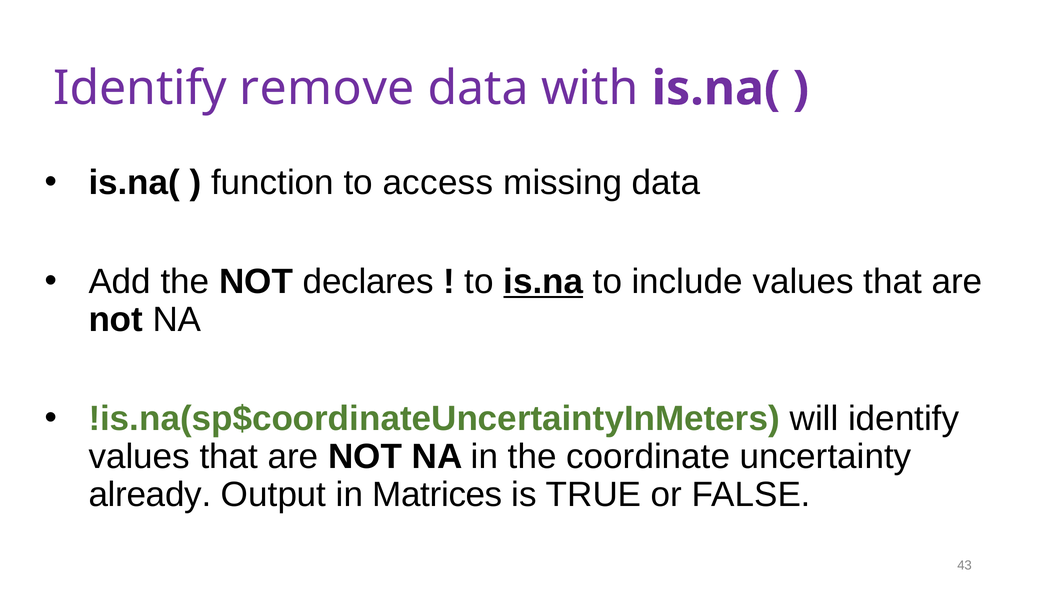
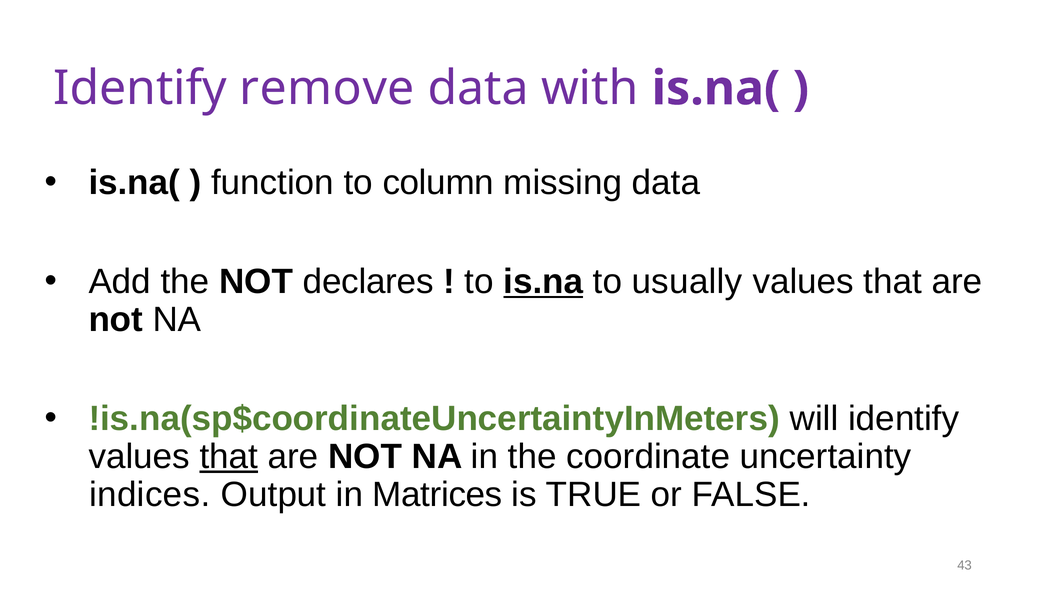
access: access -> column
include: include -> usually
that at (229, 456) underline: none -> present
already: already -> indices
